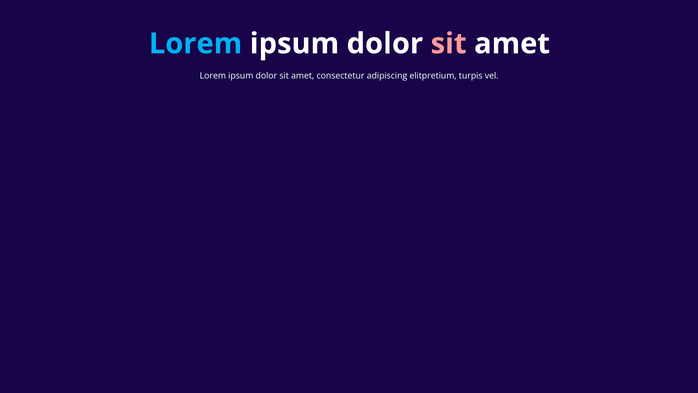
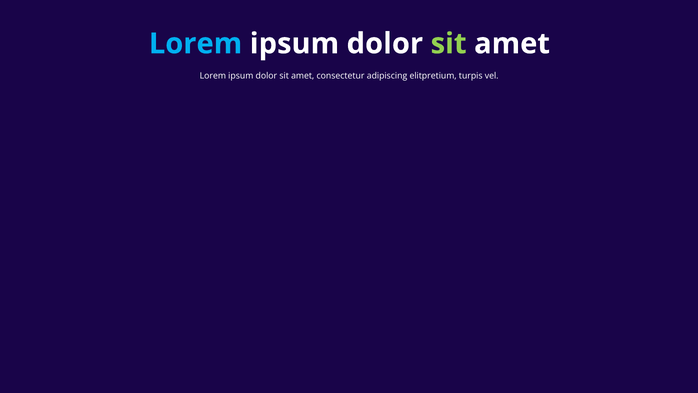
sit at (449, 44) colour: pink -> light green
